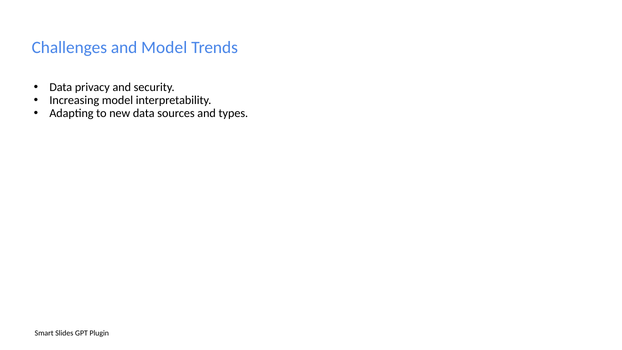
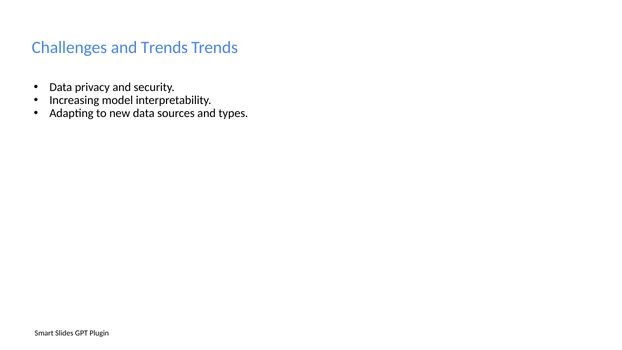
and Model: Model -> Trends
